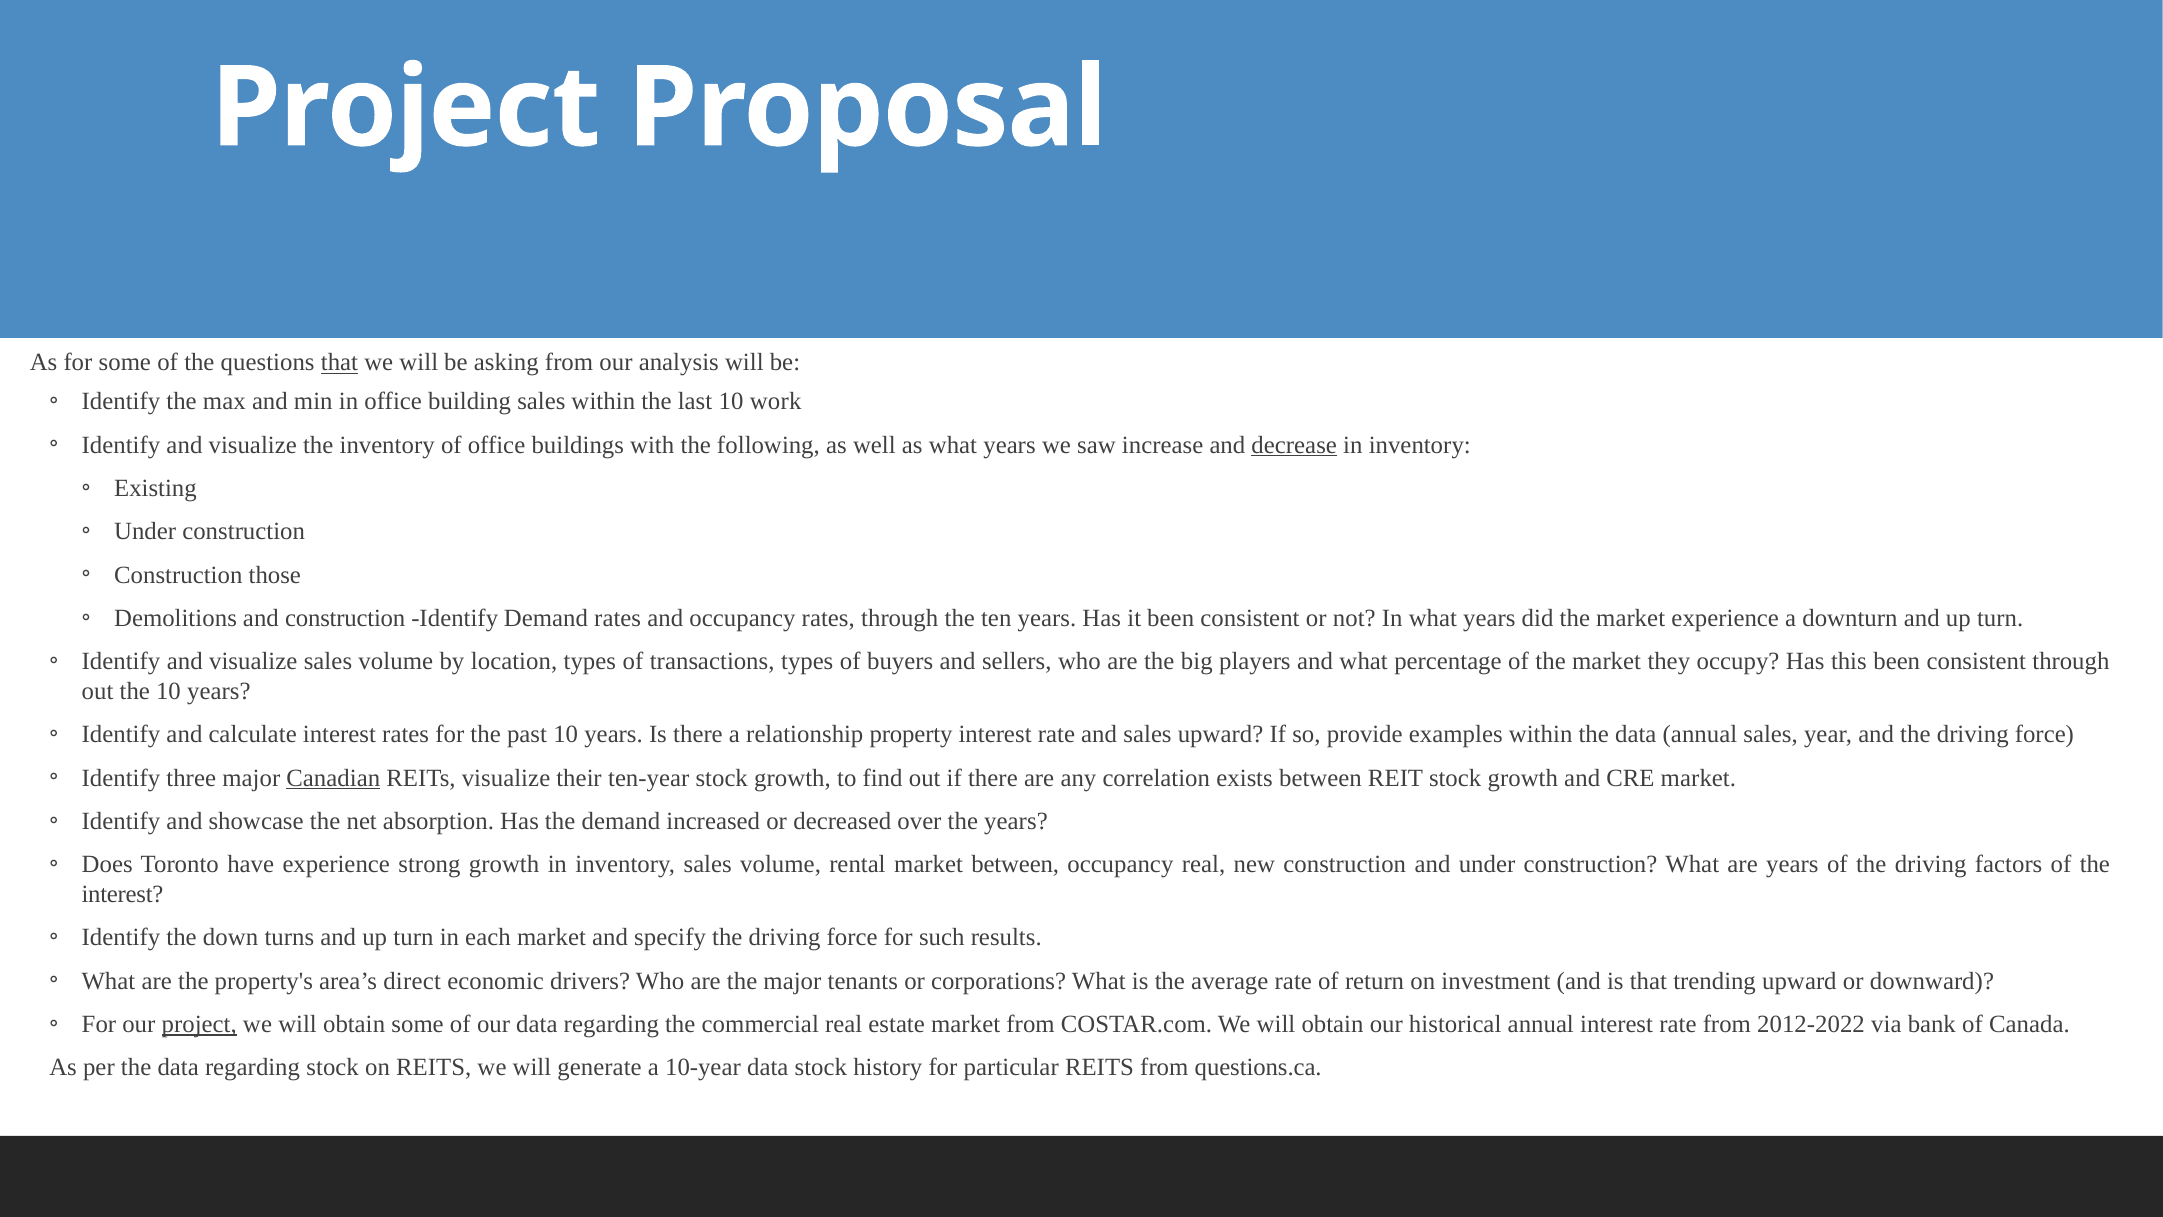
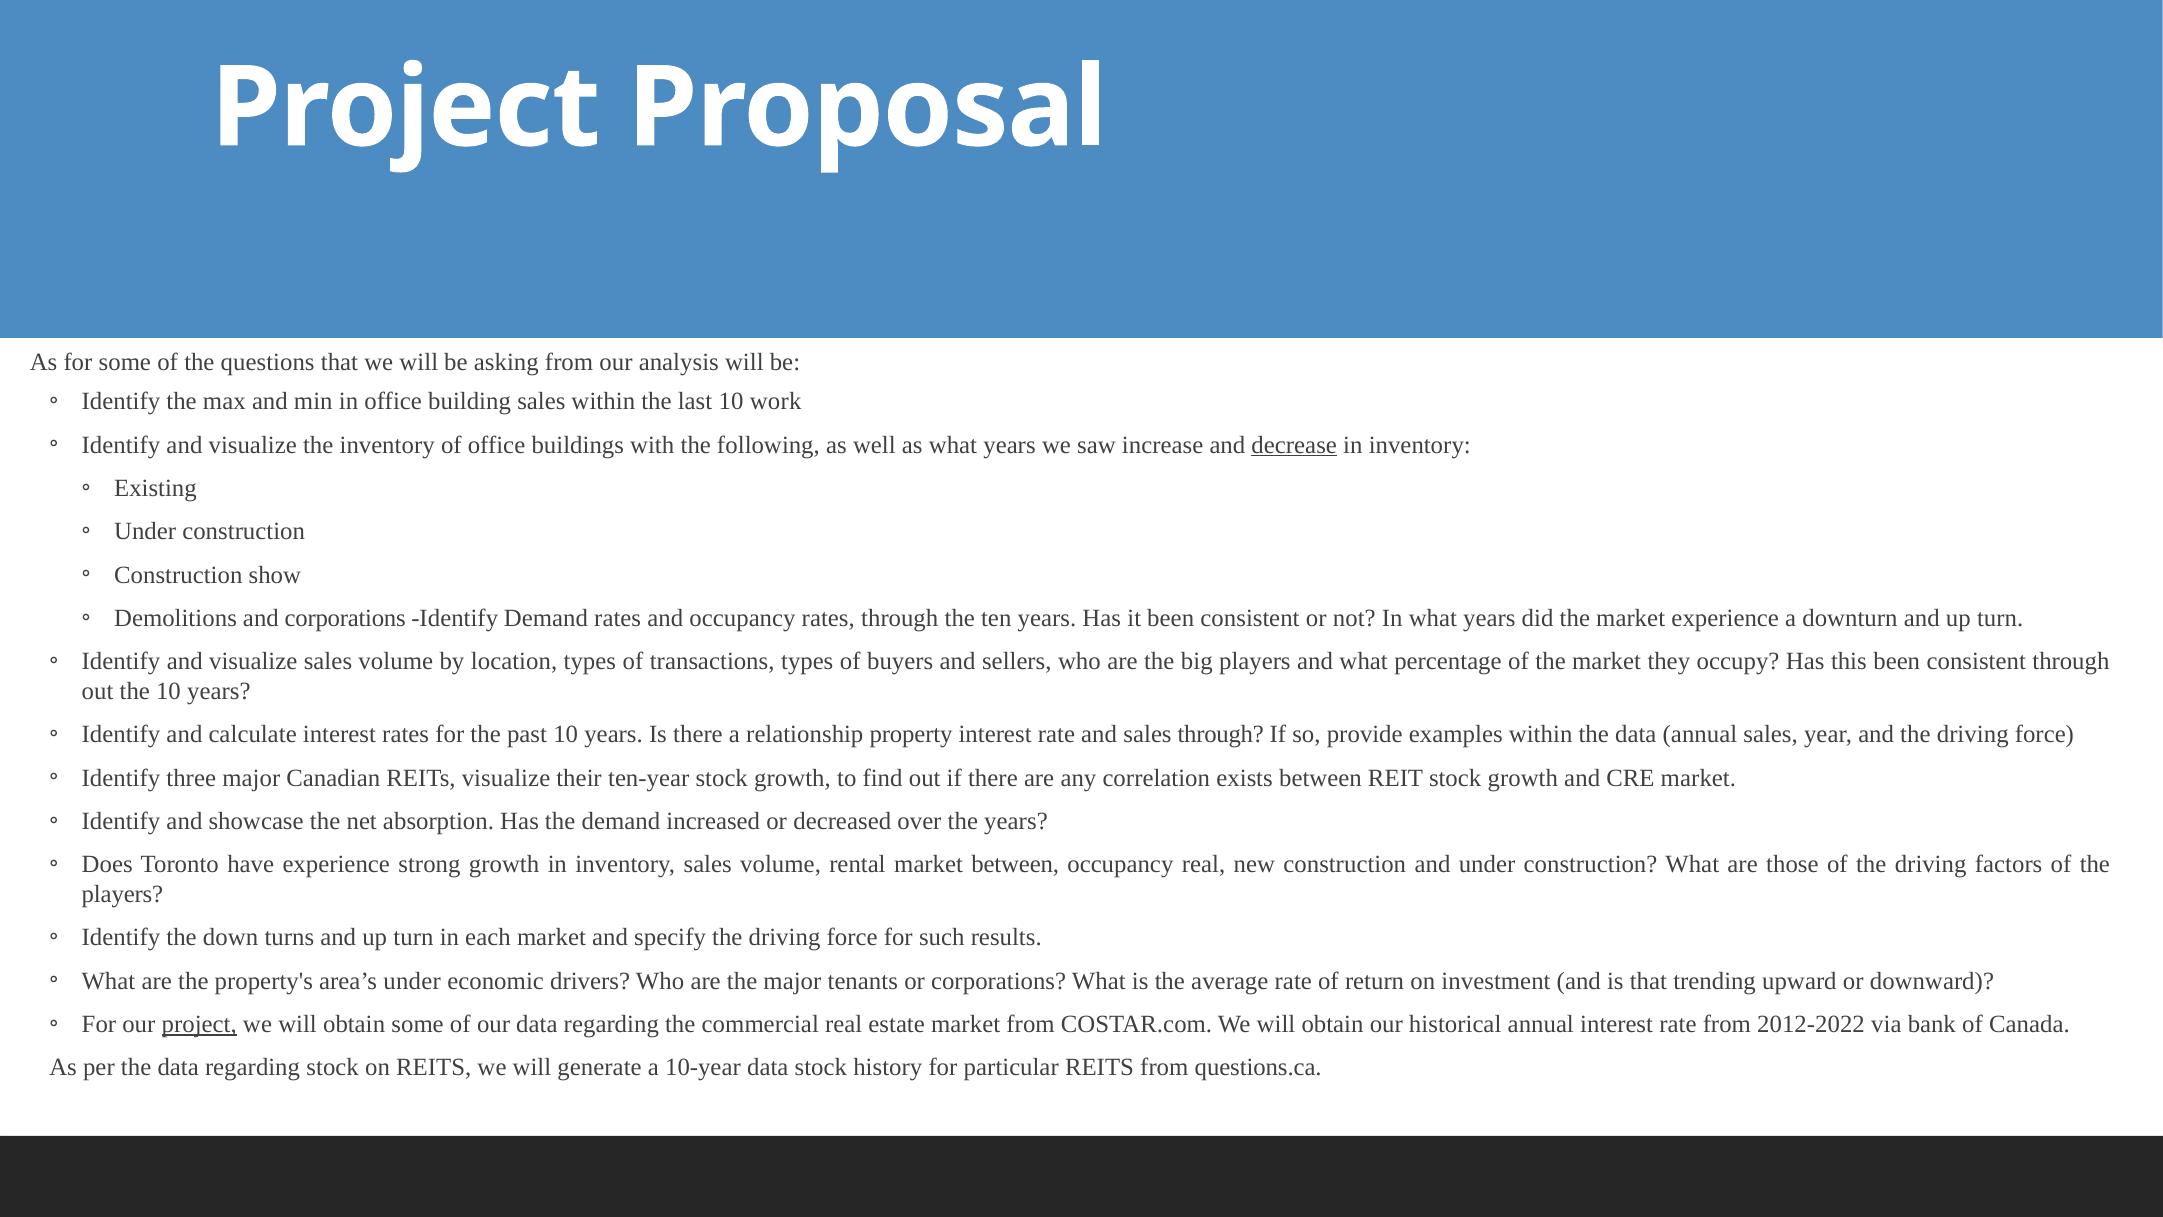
that at (339, 363) underline: present -> none
those: those -> show
and construction: construction -> corporations
sales upward: upward -> through
Canadian underline: present -> none
are years: years -> those
interest at (122, 894): interest -> players
area’s direct: direct -> under
